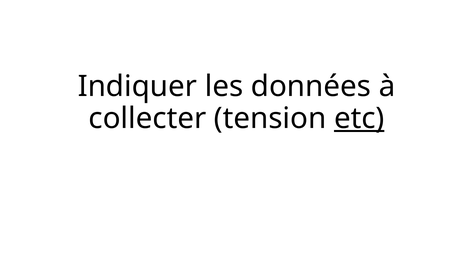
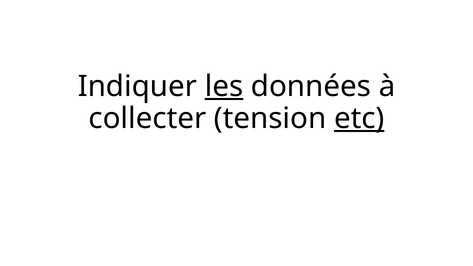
les underline: none -> present
